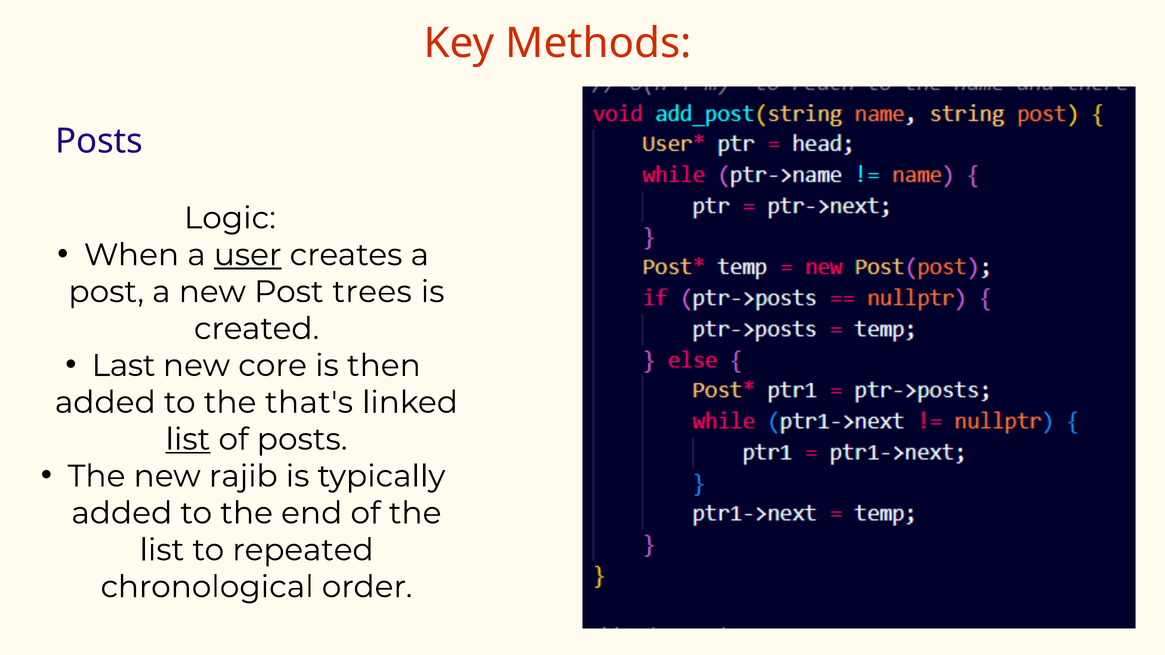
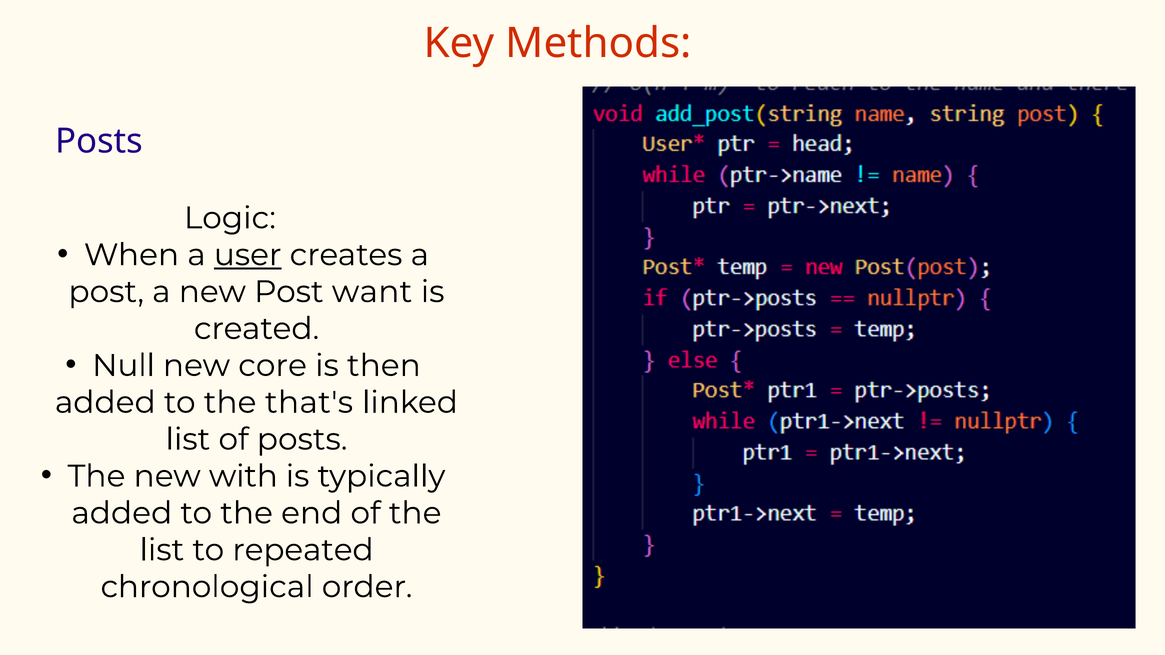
trees: trees -> want
Last: Last -> Null
list at (188, 440) underline: present -> none
rajib: rajib -> with
